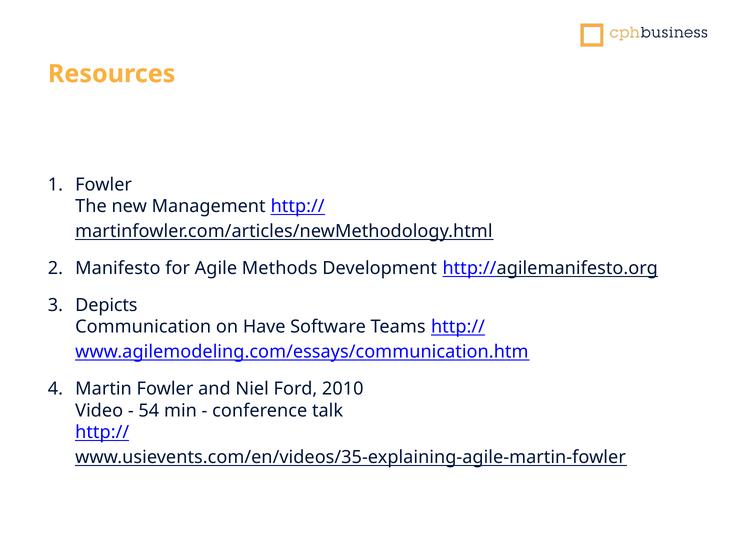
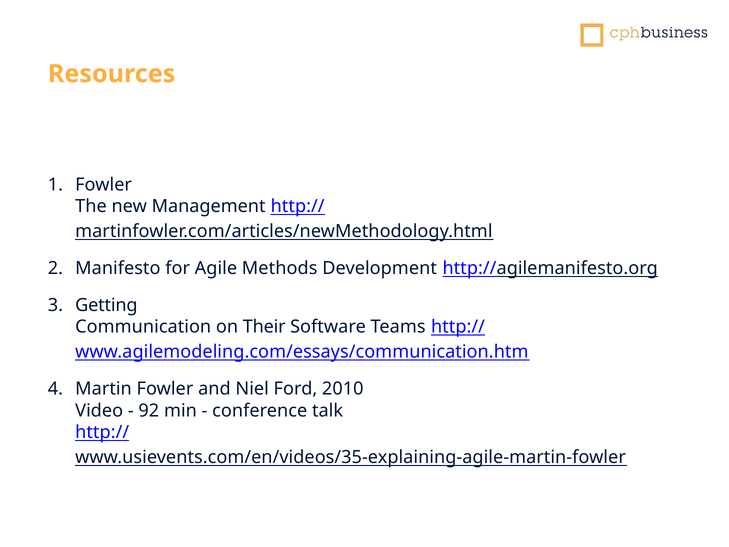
Depicts: Depicts -> Getting
Have: Have -> Their
54: 54 -> 92
